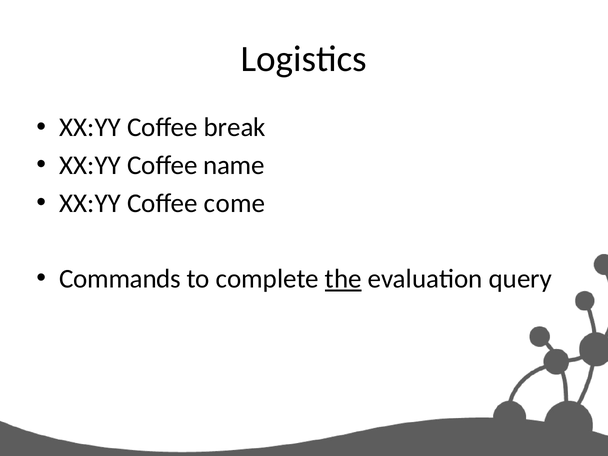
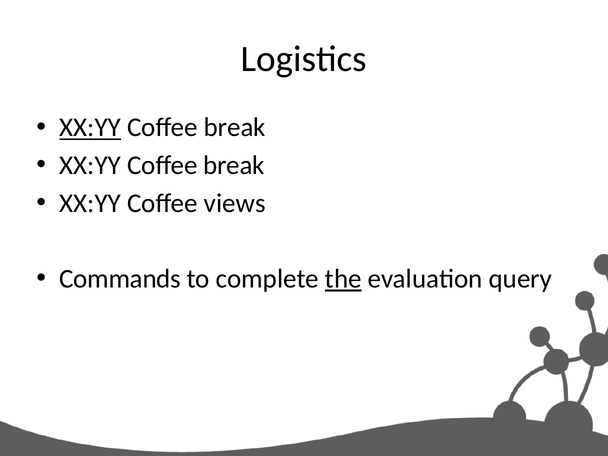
XX:YY at (90, 128) underline: none -> present
name at (234, 165): name -> break
come: come -> views
